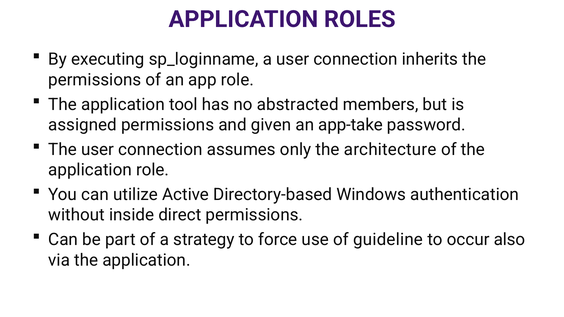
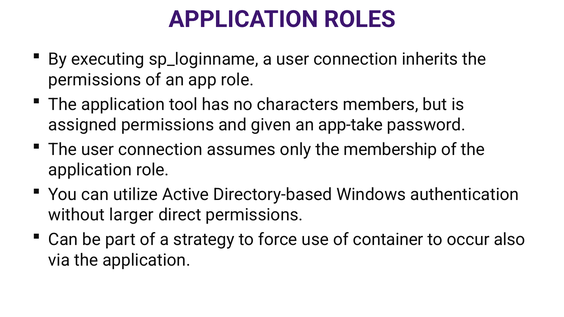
abstracted: abstracted -> characters
architecture: architecture -> membership
inside: inside -> larger
guideline: guideline -> container
